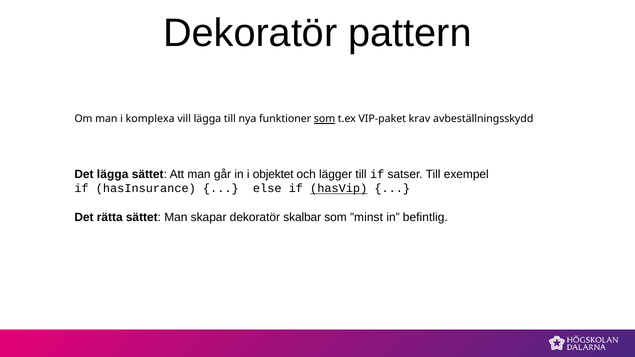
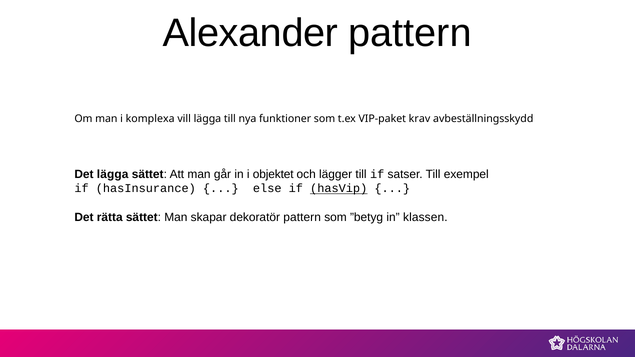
Dekoratör at (250, 33): Dekoratör -> Alexander
som at (325, 119) underline: present -> none
dekoratör skalbar: skalbar -> pattern
”minst: ”minst -> ”betyg
befintlig: befintlig -> klassen
